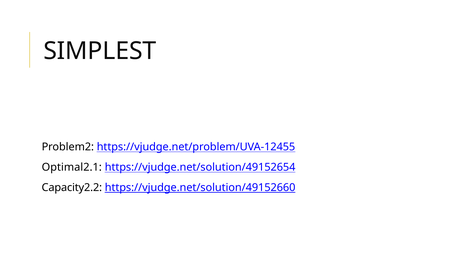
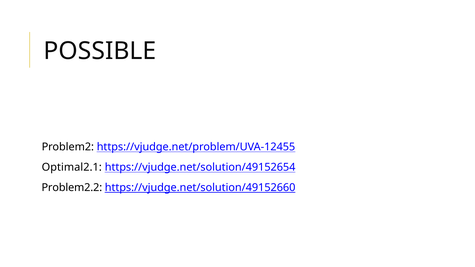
SIMPLEST: SIMPLEST -> POSSIBLE
Capacity2.2: Capacity2.2 -> Problem2.2
